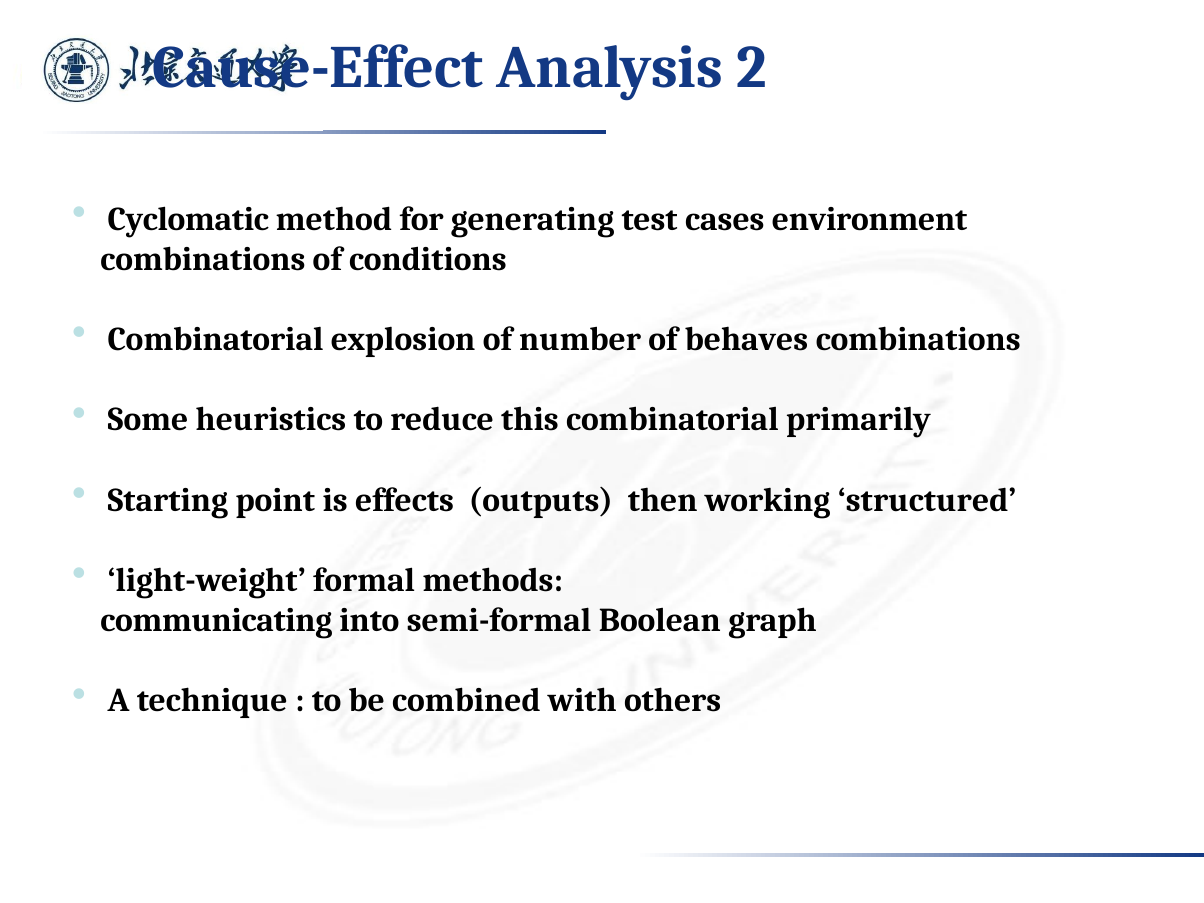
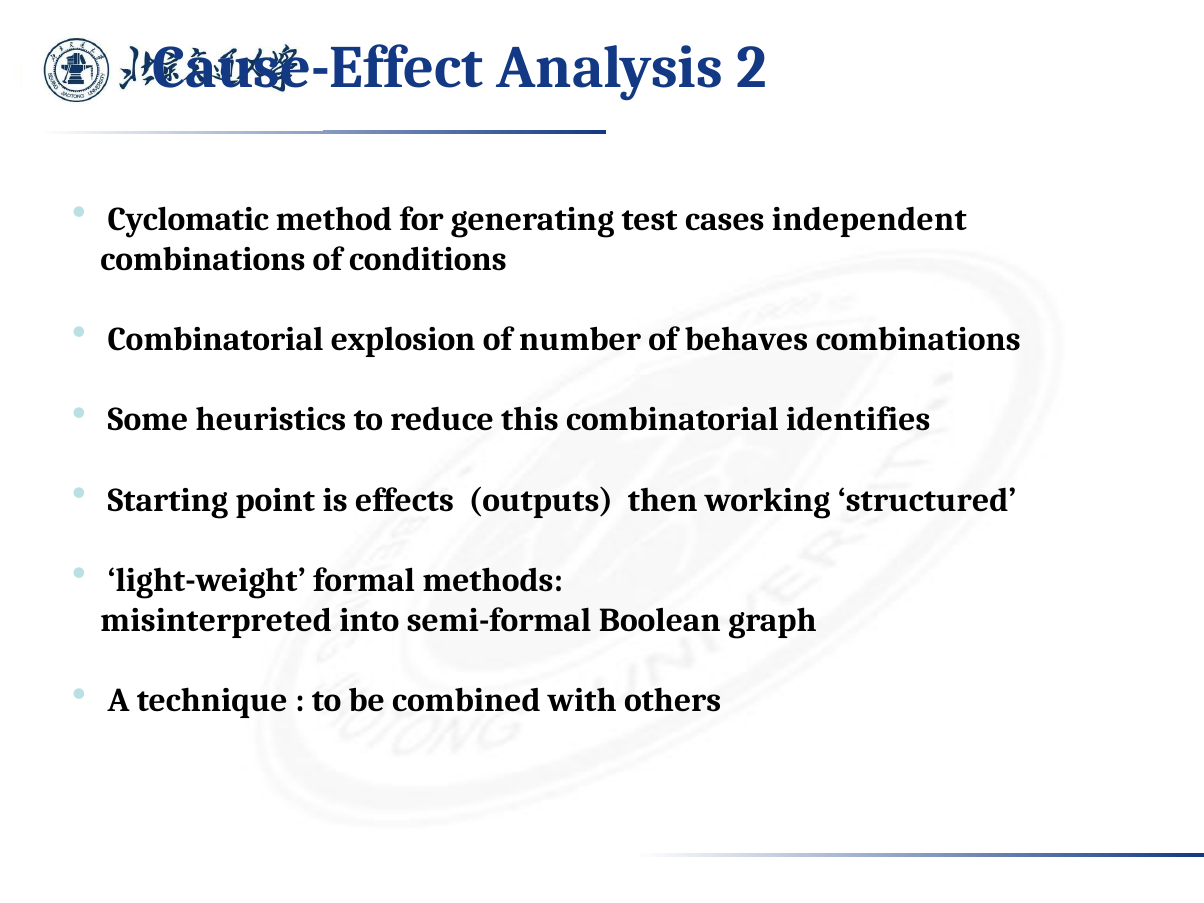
environment: environment -> independent
primarily: primarily -> identifies
communicating: communicating -> misinterpreted
